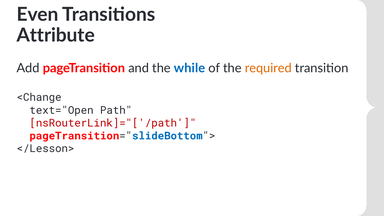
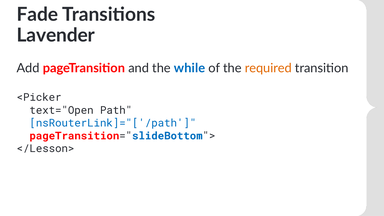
Even: Even -> Fade
Attribute: Attribute -> Lavender
<Change: <Change -> <Picker
nsRouterLink]="['/path colour: red -> blue
